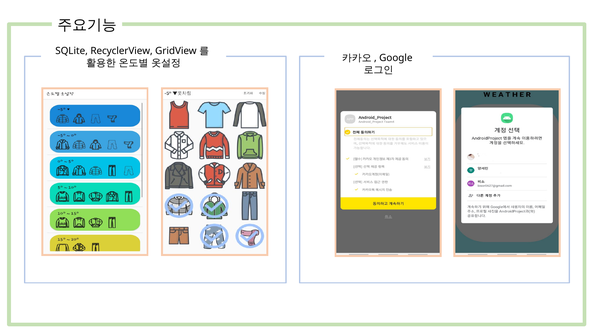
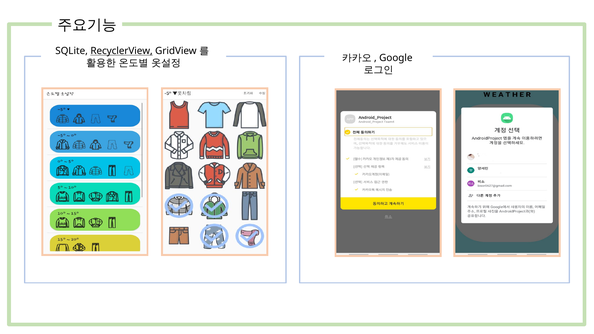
RecyclerView underline: none -> present
